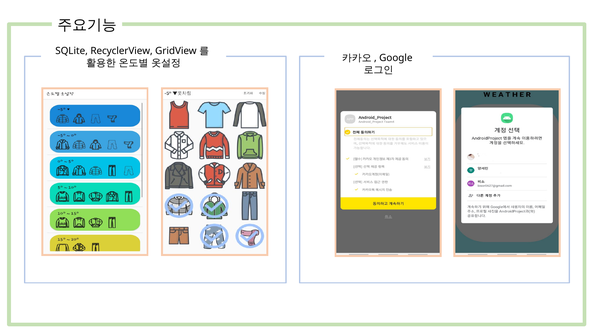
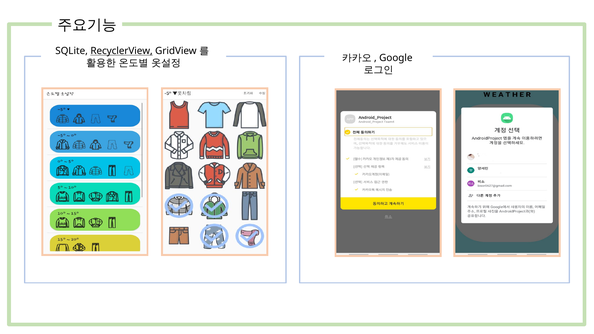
RecyclerView underline: none -> present
